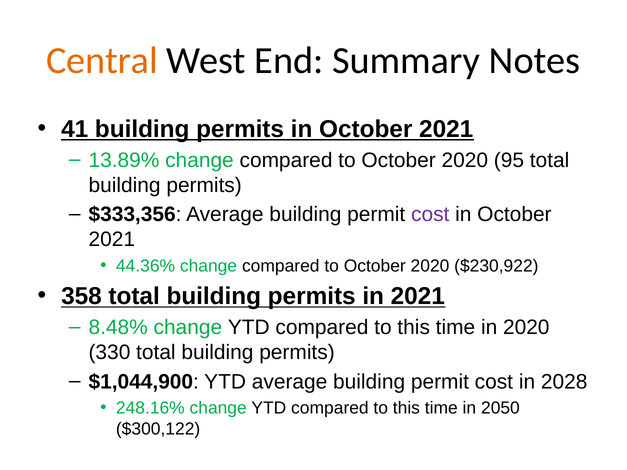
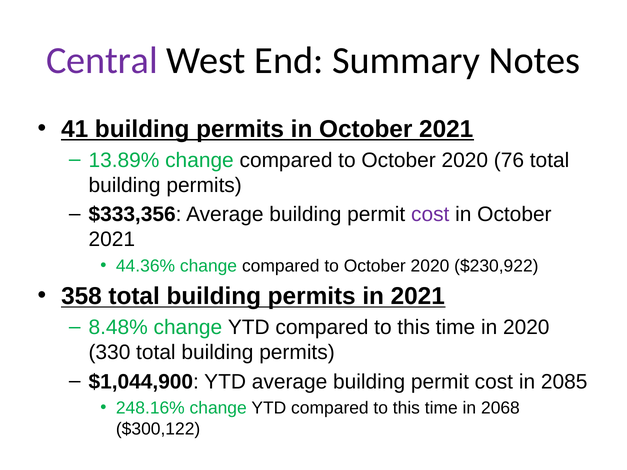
Central colour: orange -> purple
95: 95 -> 76
2028: 2028 -> 2085
2050: 2050 -> 2068
